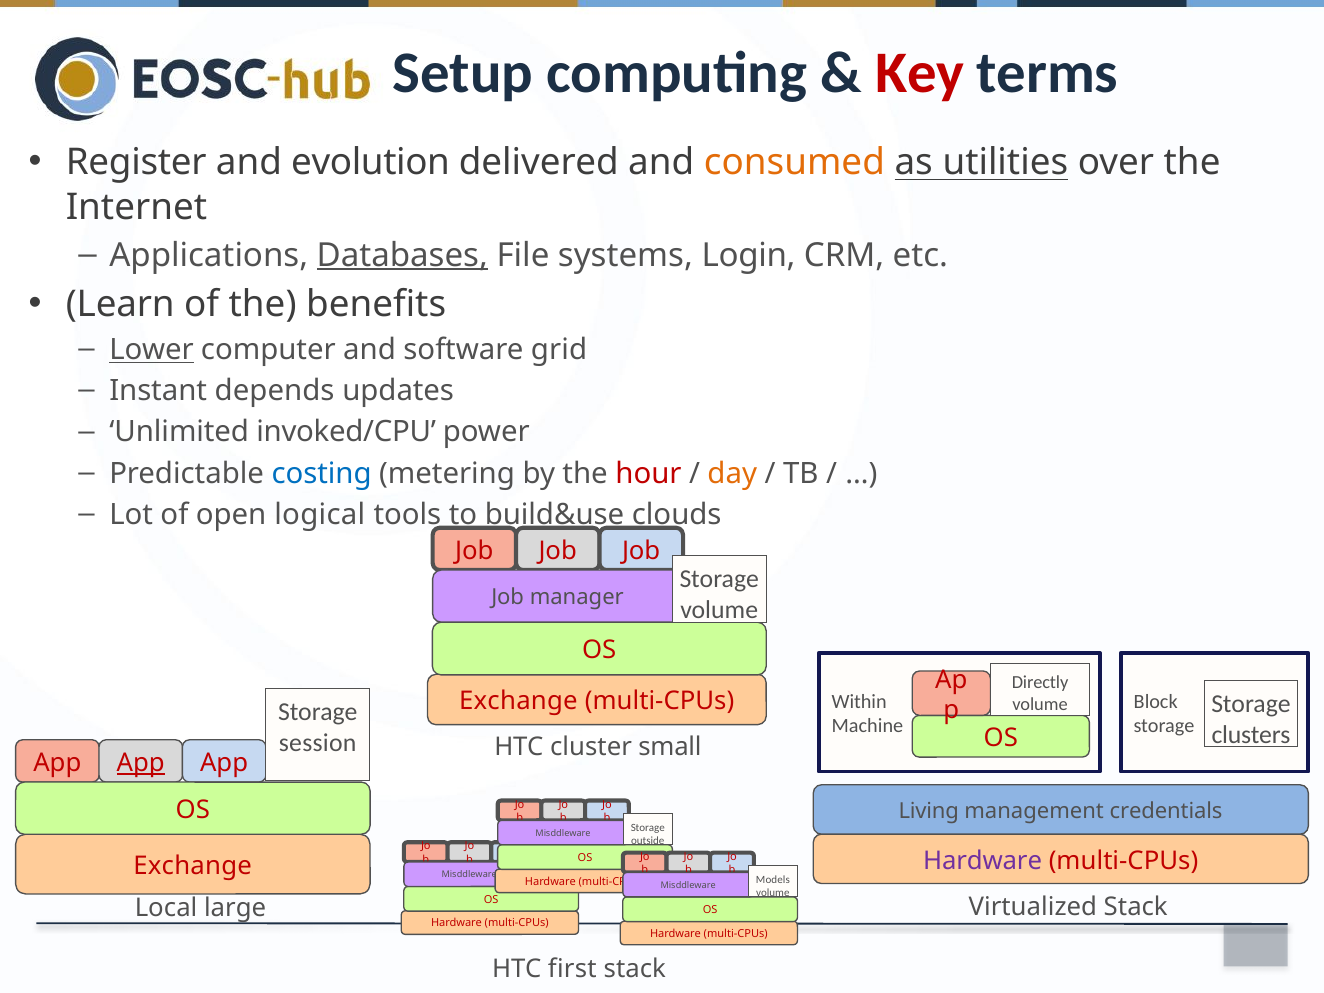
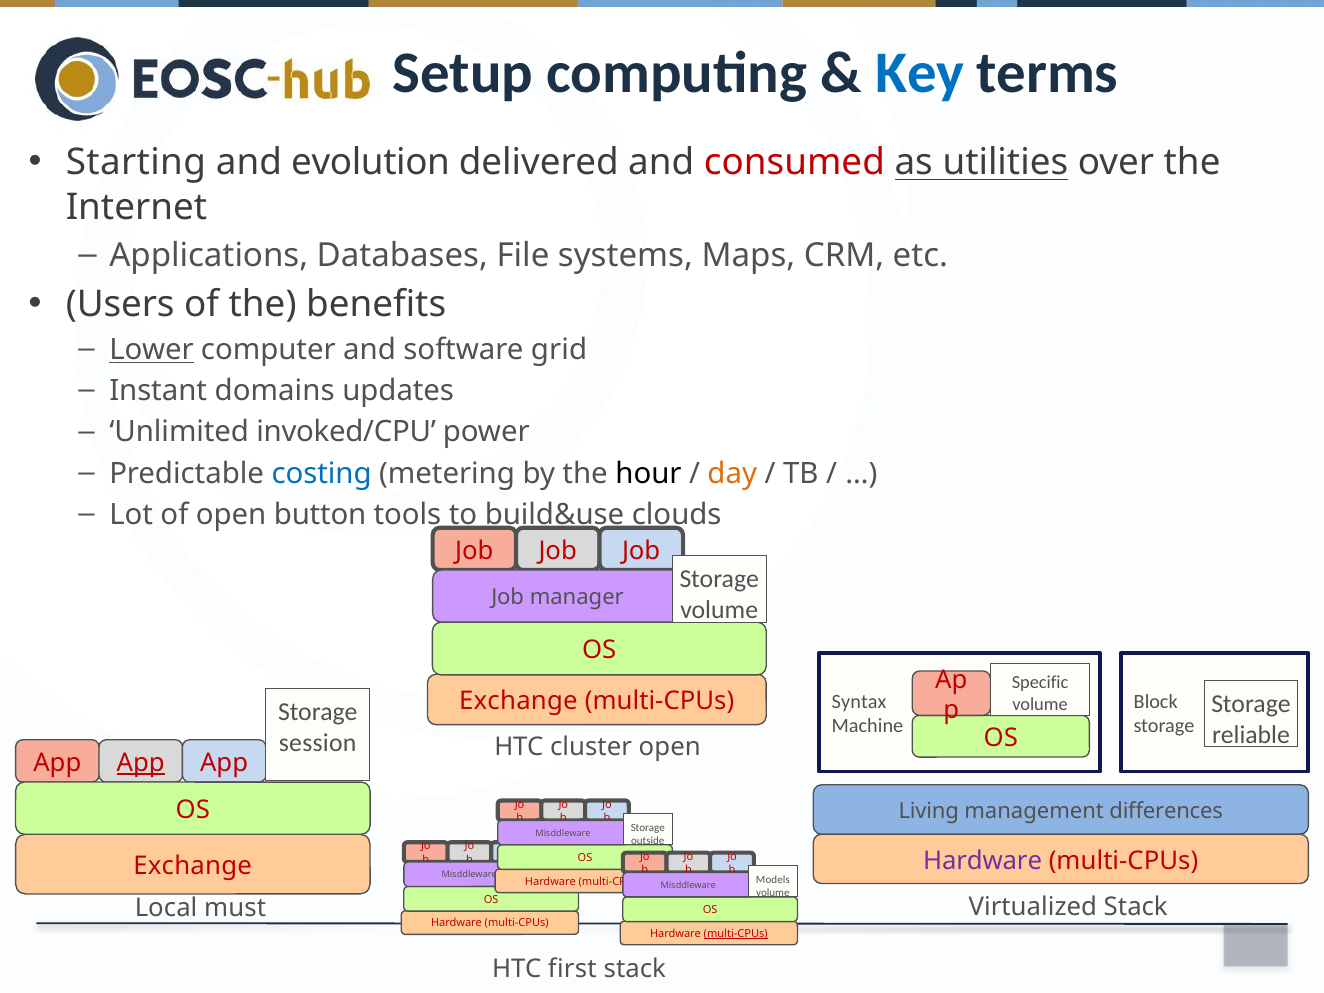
Key colour: red -> blue
Register: Register -> Starting
consumed colour: orange -> red
Databases underline: present -> none
Login: Login -> Maps
Learn: Learn -> Users
depends: depends -> domains
hour colour: red -> black
logical: logical -> button
Directly: Directly -> Specific
Within: Within -> Syntax
clusters: clusters -> reliable
cluster small: small -> open
credentials: credentials -> differences
large: large -> must
multi-CPUs at (736, 934) underline: none -> present
